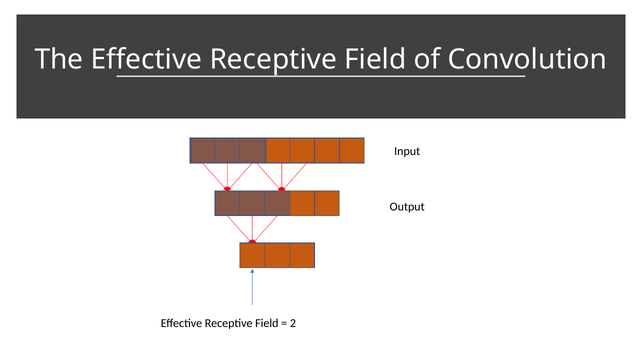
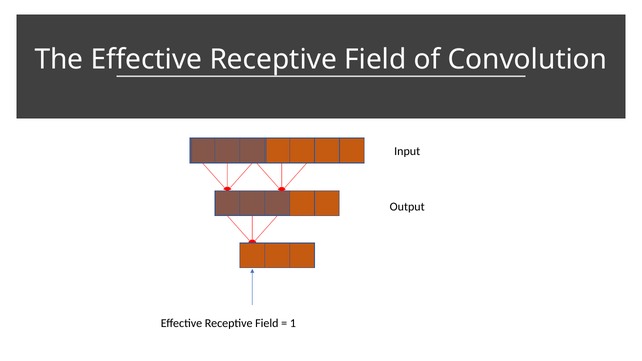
2: 2 -> 1
